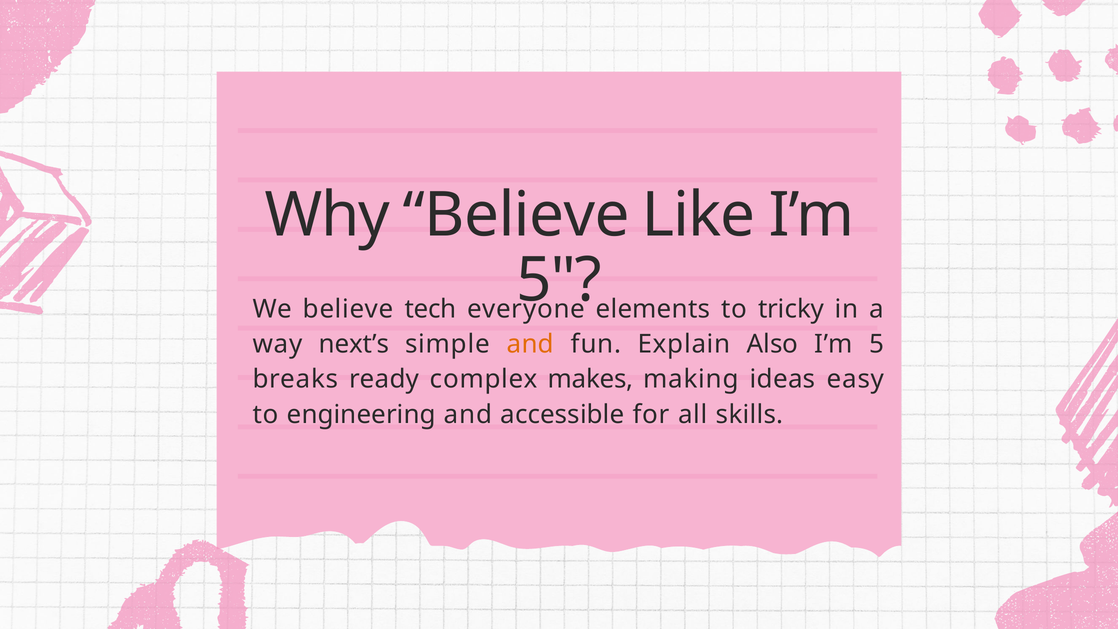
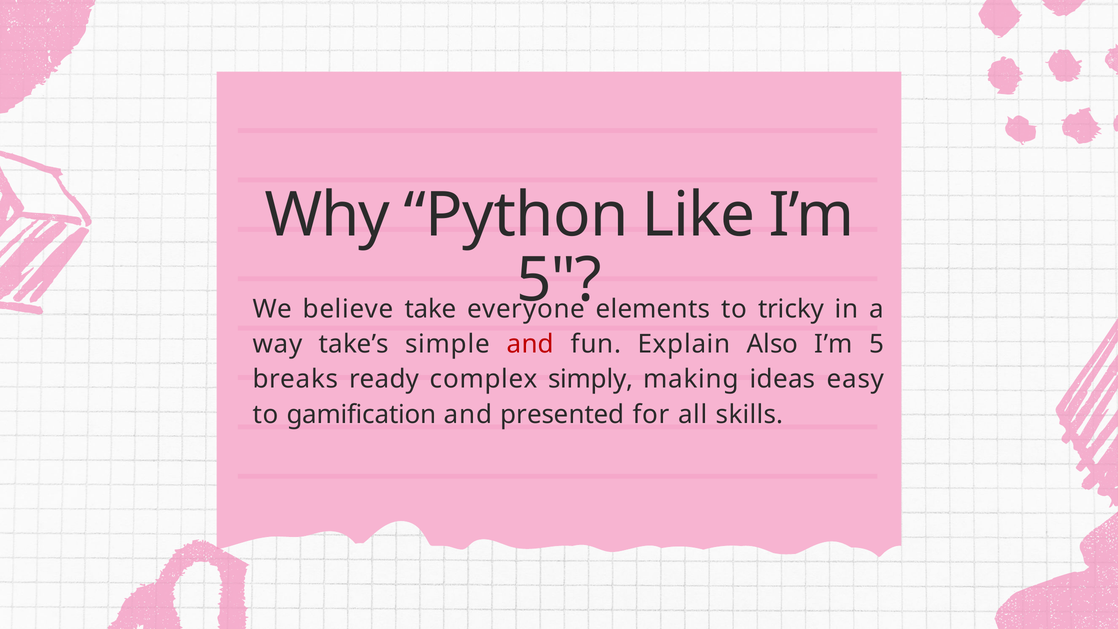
Why Believe: Believe -> Python
tech: tech -> take
next’s: next’s -> take’s
and at (530, 344) colour: orange -> red
makes: makes -> simply
engineering: engineering -> gamification
accessible: accessible -> presented
